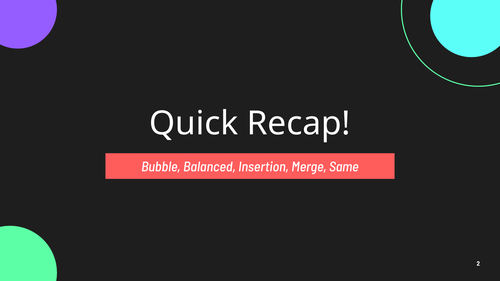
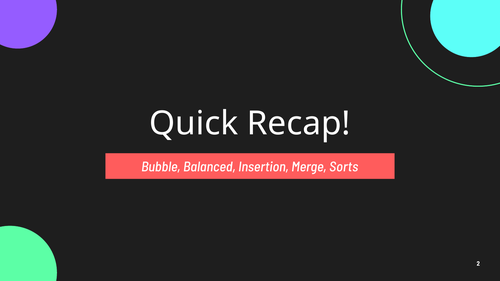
Same: Same -> Sorts
